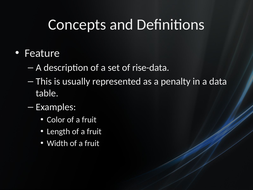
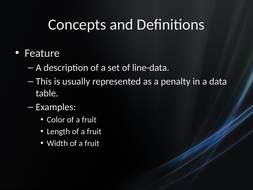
rise-data: rise-data -> line-data
